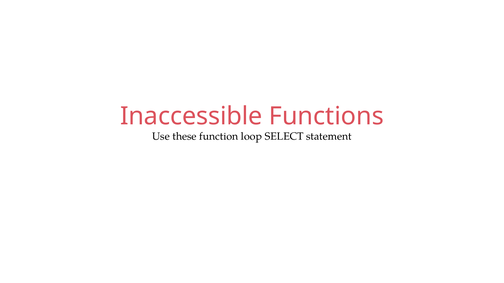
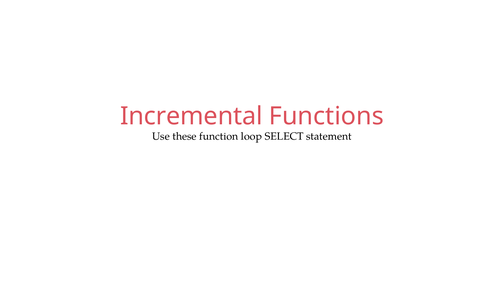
Inaccessible: Inaccessible -> Incremental
